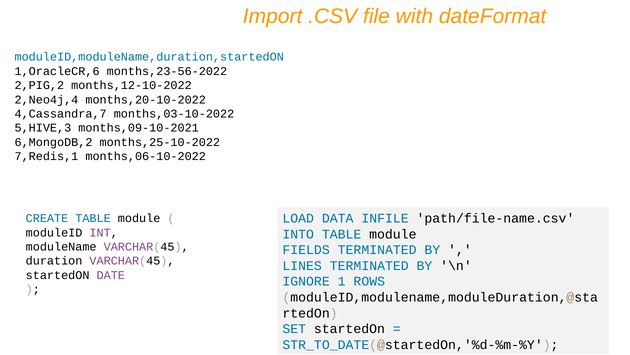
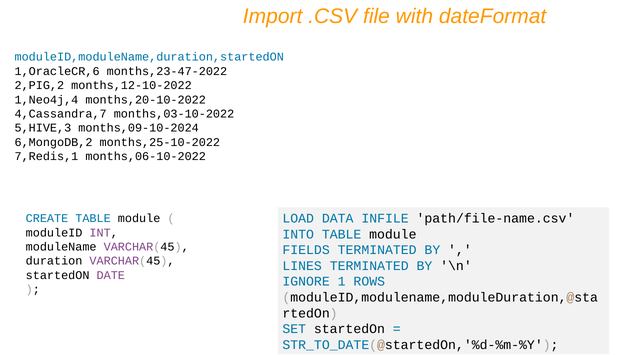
months,23-56-2022: months,23-56-2022 -> months,23-47-2022
2,Neo4j,4: 2,Neo4j,4 -> 1,Neo4j,4
months,09-10-2021: months,09-10-2021 -> months,09-10-2024
